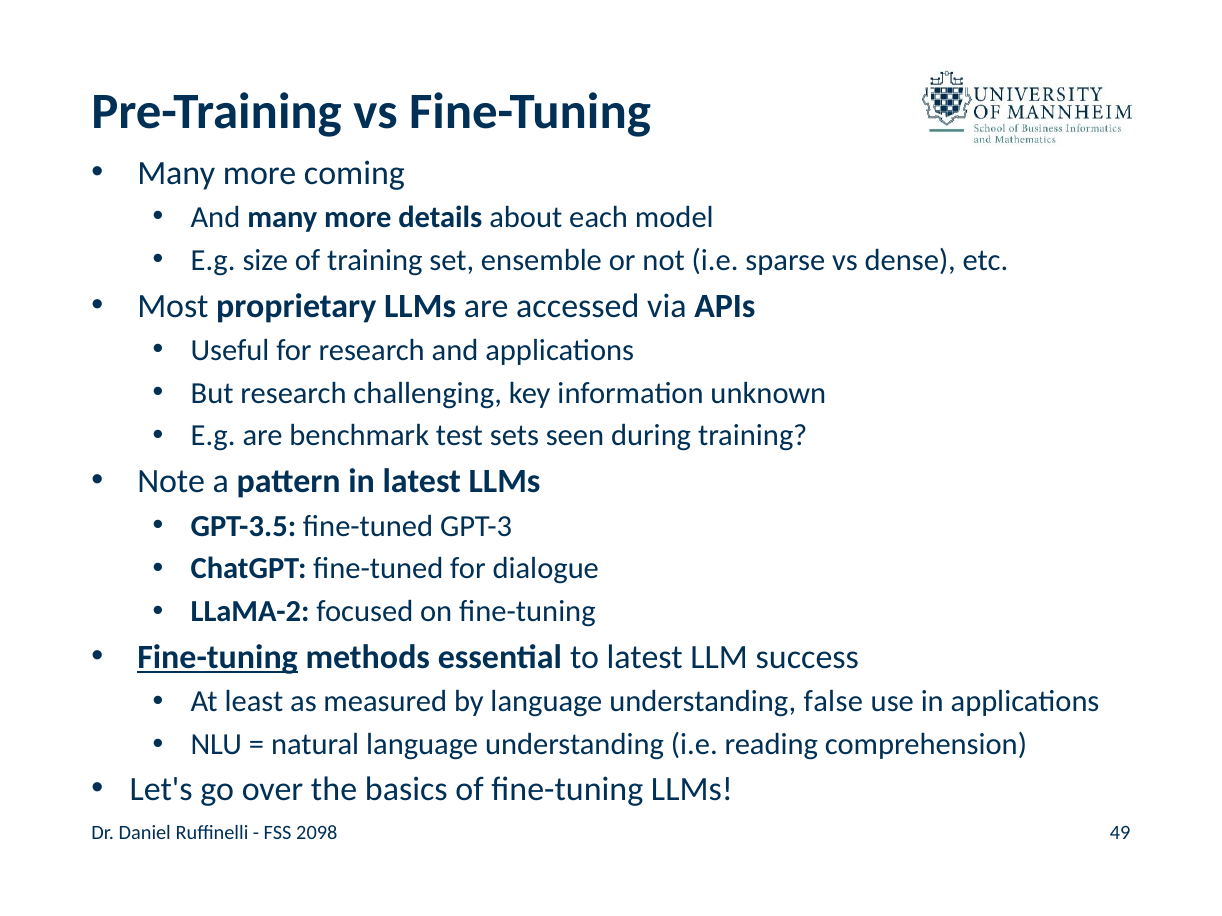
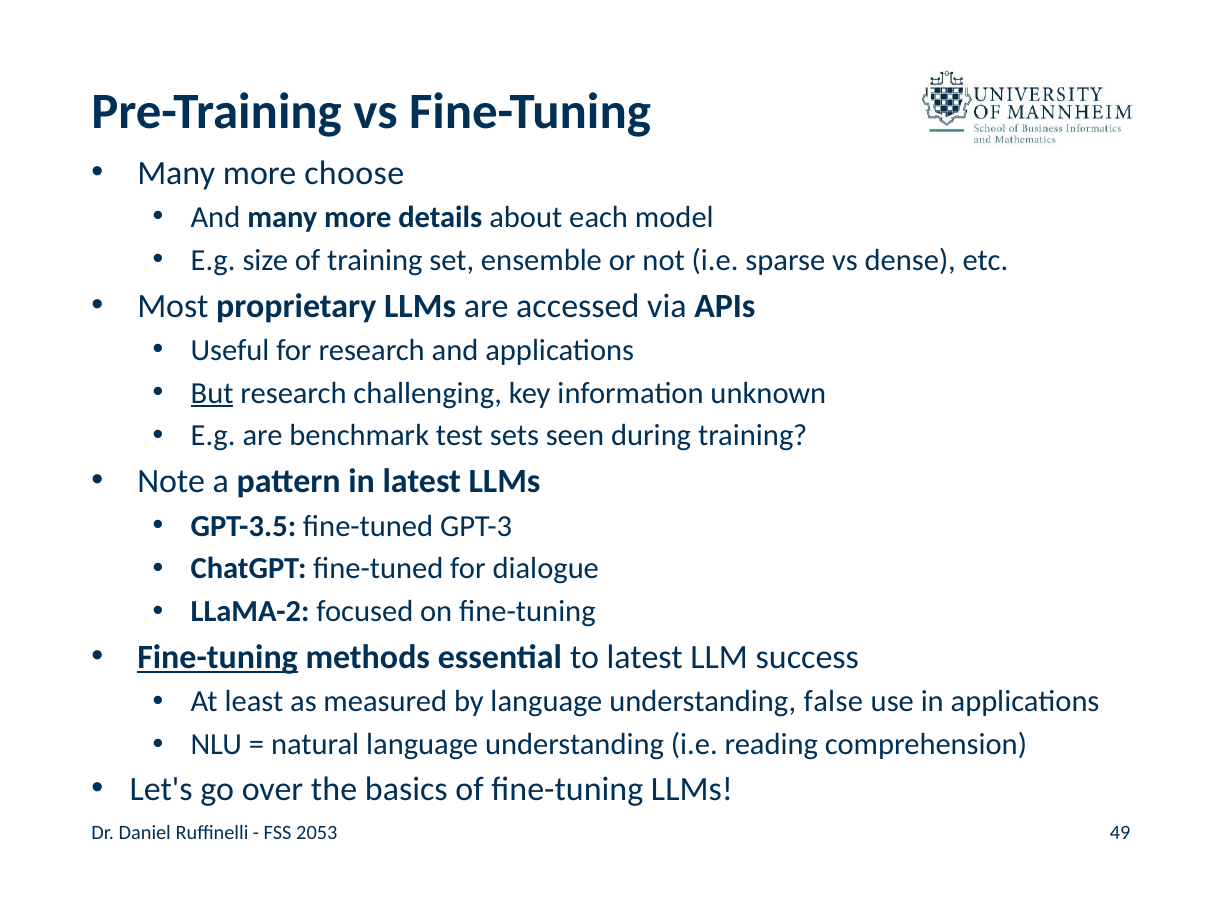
coming: coming -> choose
But underline: none -> present
2098: 2098 -> 2053
